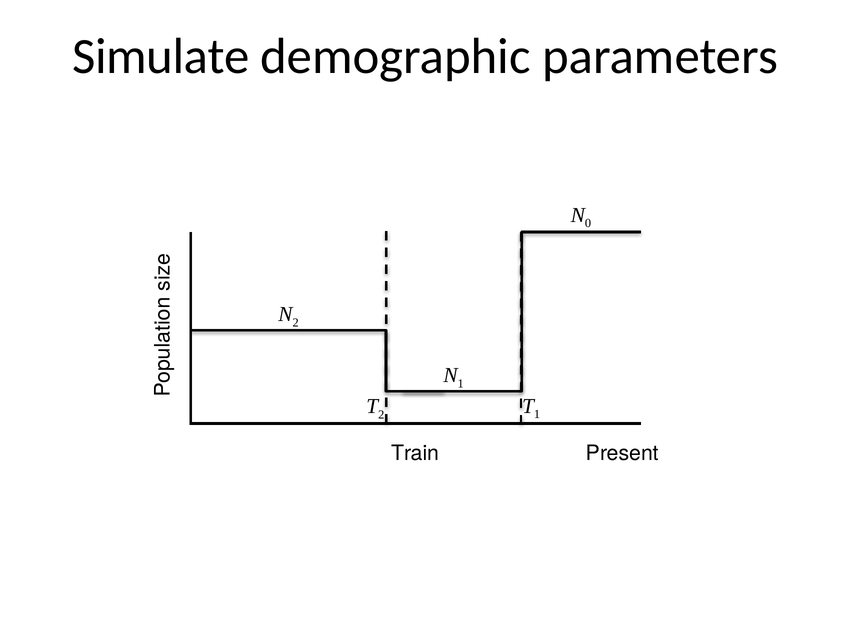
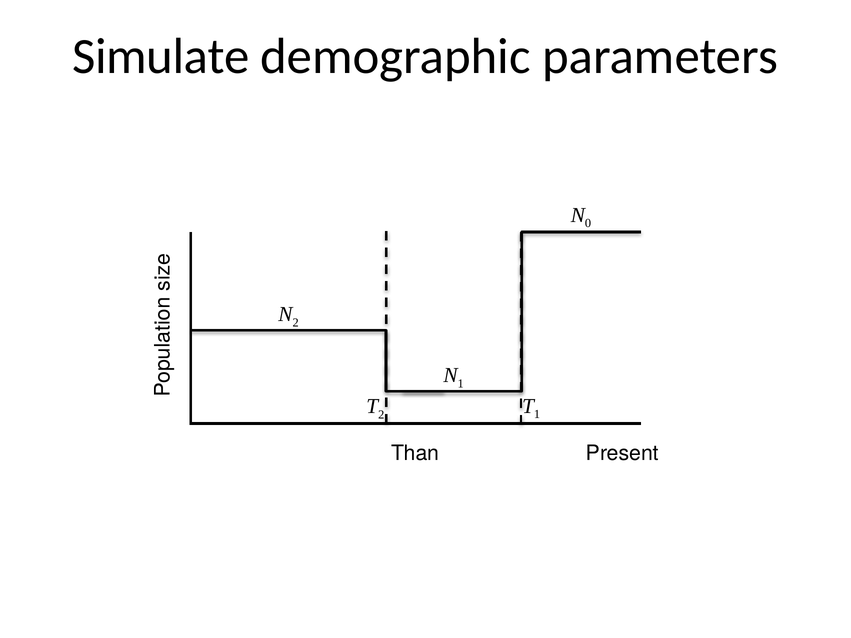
Train: Train -> Than
